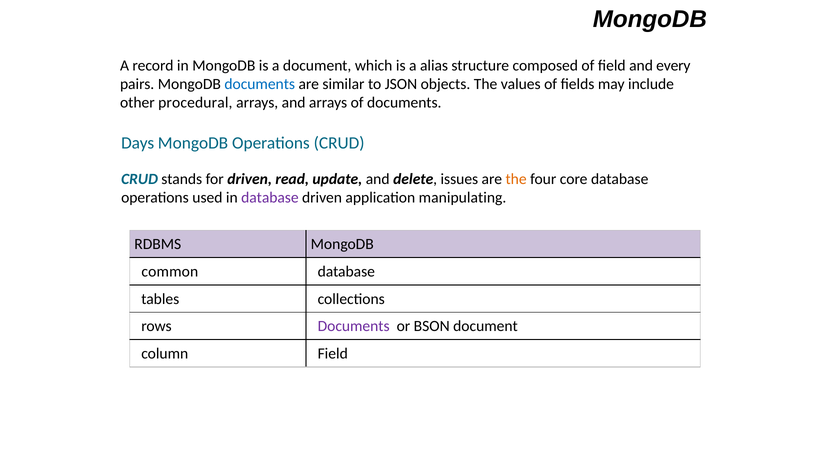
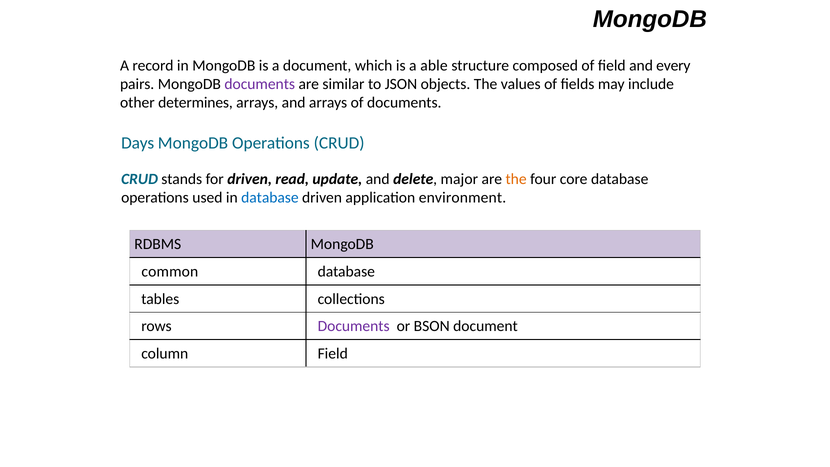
alias: alias -> able
documents at (260, 84) colour: blue -> purple
procedural: procedural -> determines
issues: issues -> major
database at (270, 198) colour: purple -> blue
manipulating: manipulating -> environment
